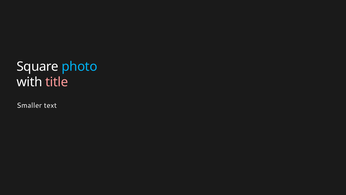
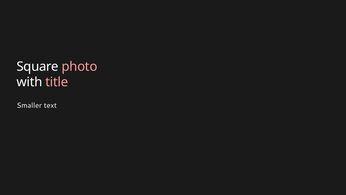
photo colour: light blue -> pink
